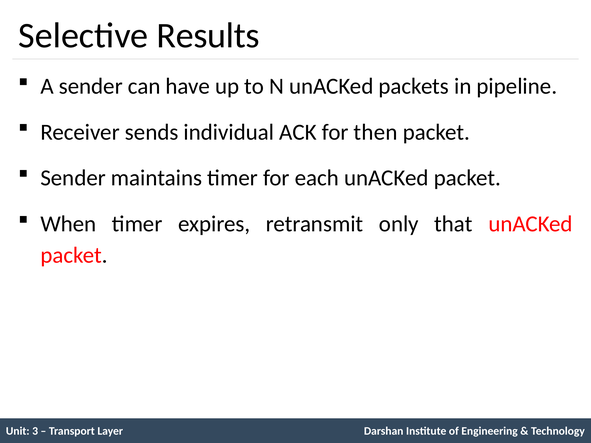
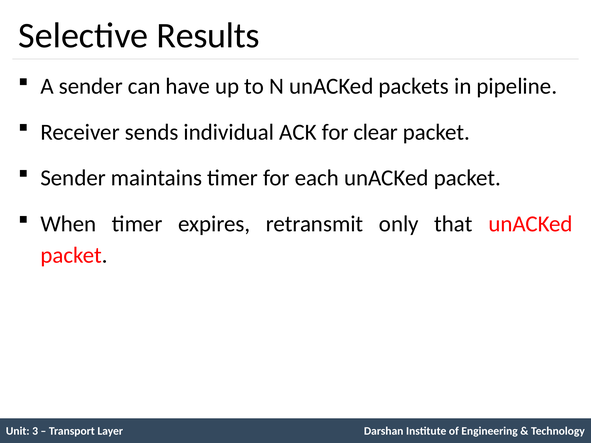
then: then -> clear
